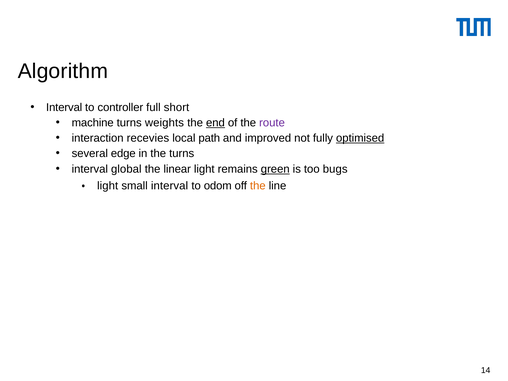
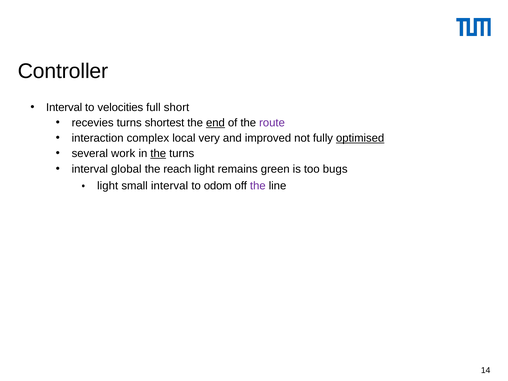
Algorithm: Algorithm -> Controller
controller: controller -> velocities
machine: machine -> recevies
weights: weights -> shortest
recevies: recevies -> complex
path: path -> very
edge: edge -> work
the at (158, 154) underline: none -> present
linear: linear -> reach
green underline: present -> none
the at (258, 186) colour: orange -> purple
